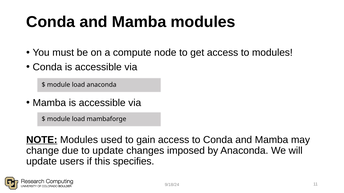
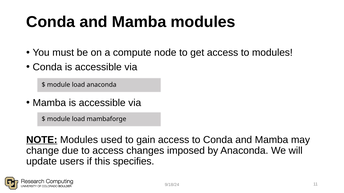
to update: update -> access
